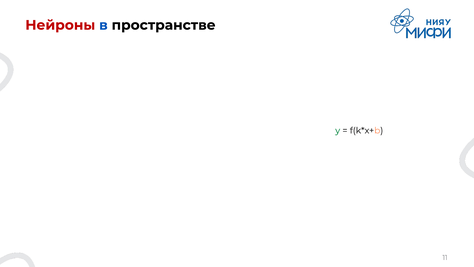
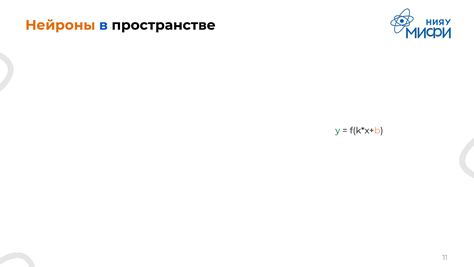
Нейроны colour: red -> orange
